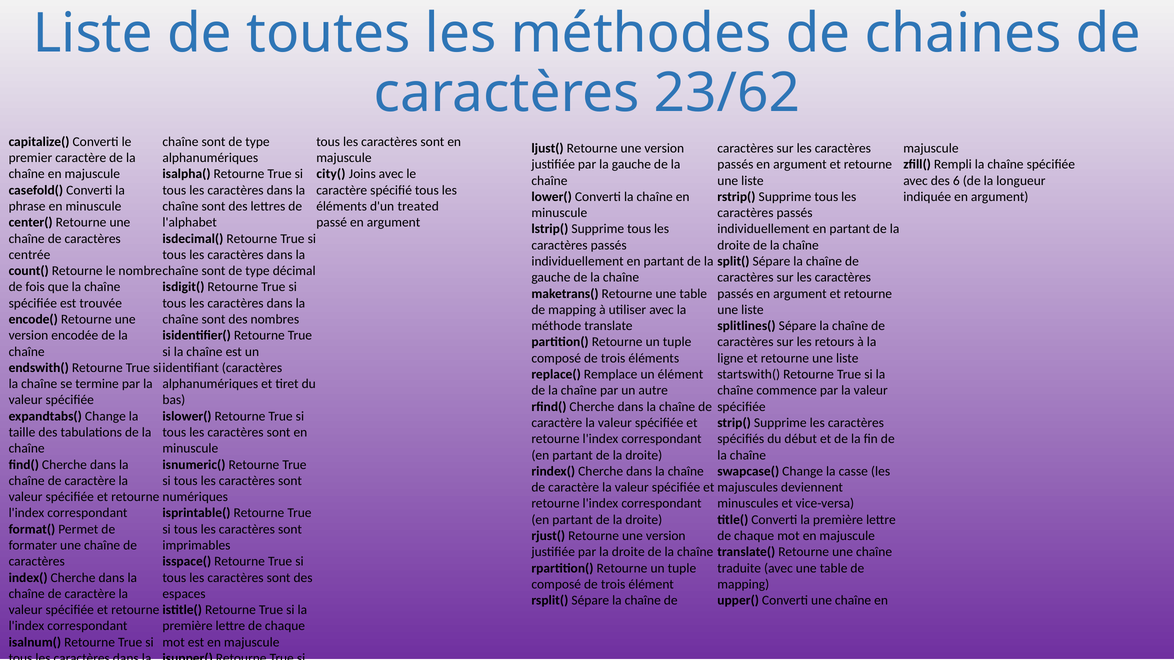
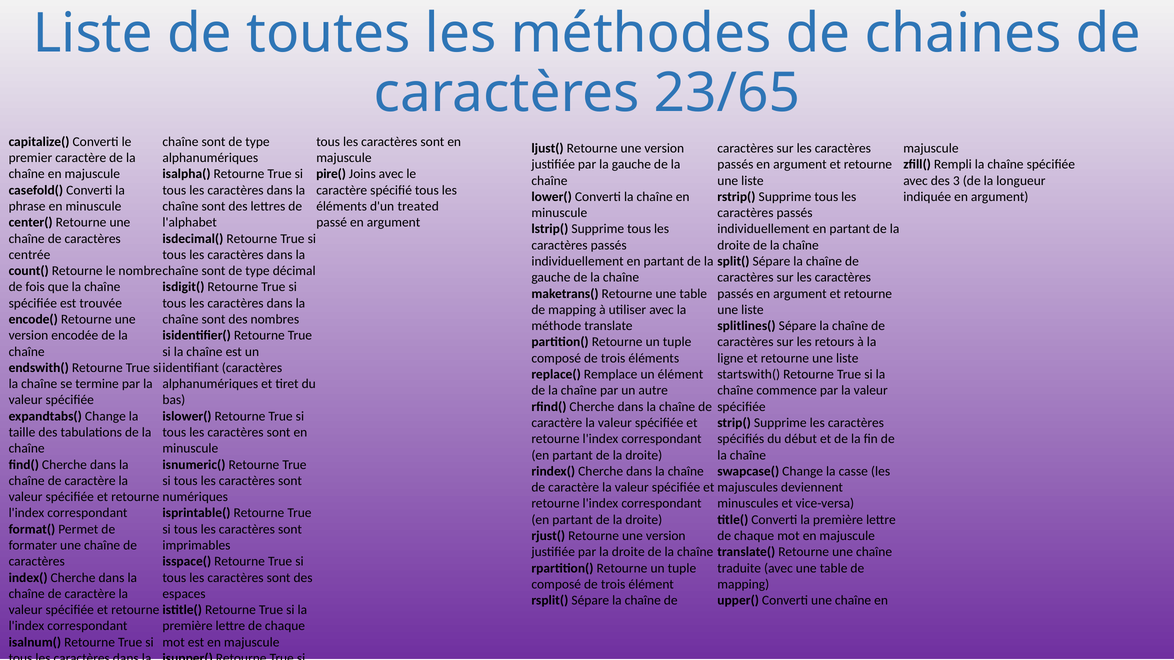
23/62: 23/62 -> 23/65
city(: city( -> pire(
6: 6 -> 3
